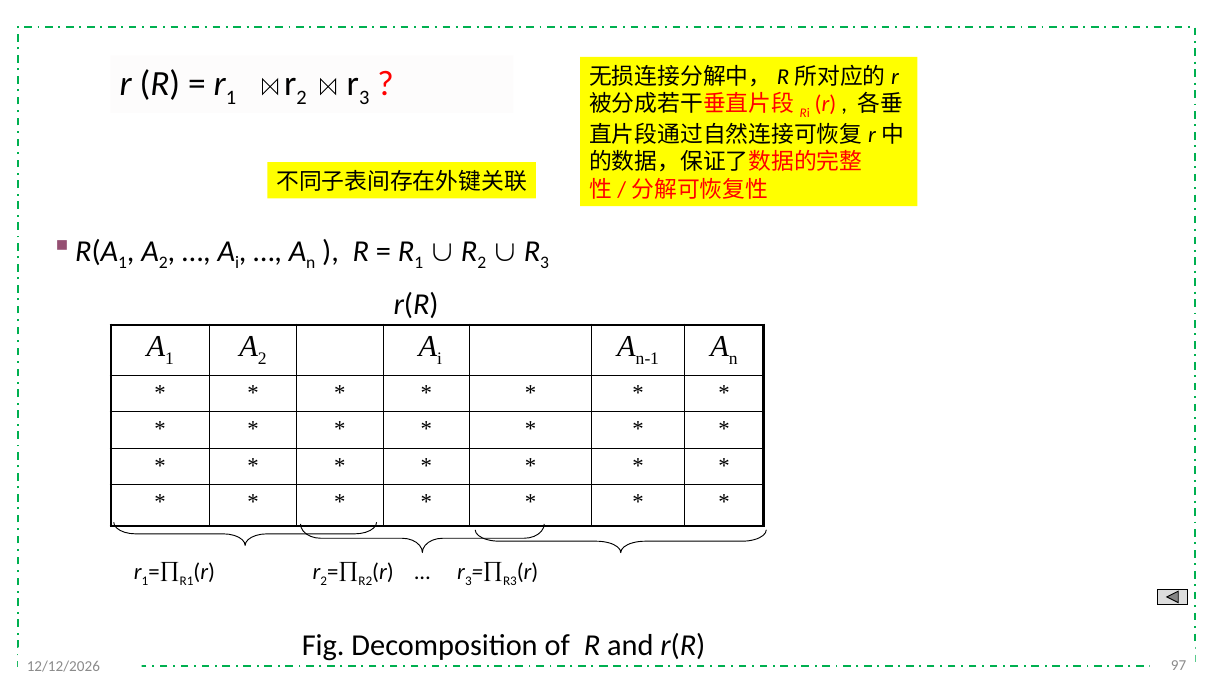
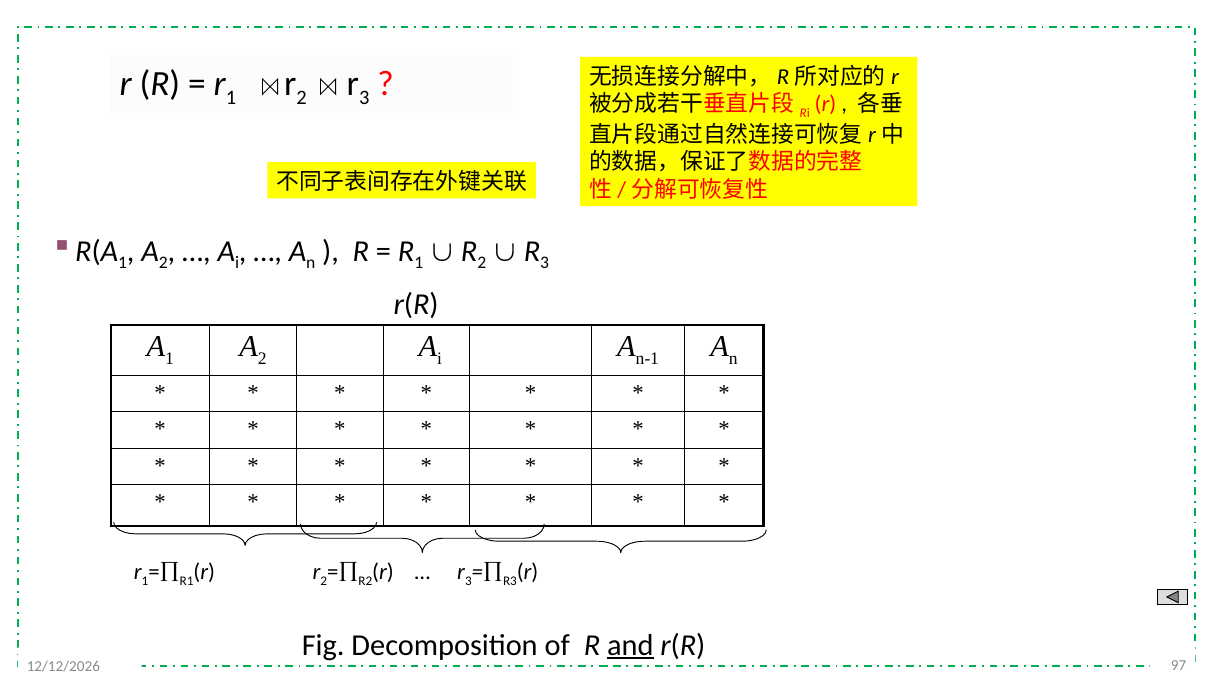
and underline: none -> present
